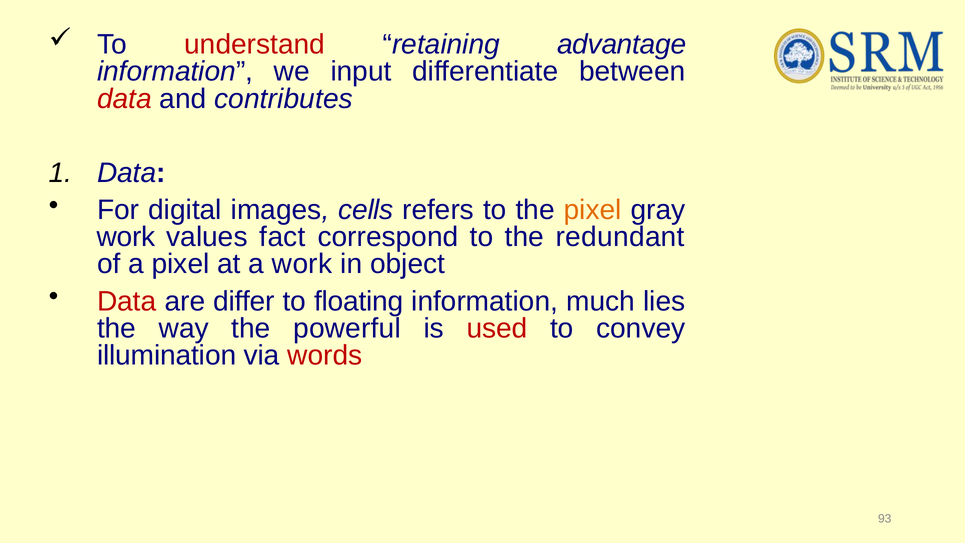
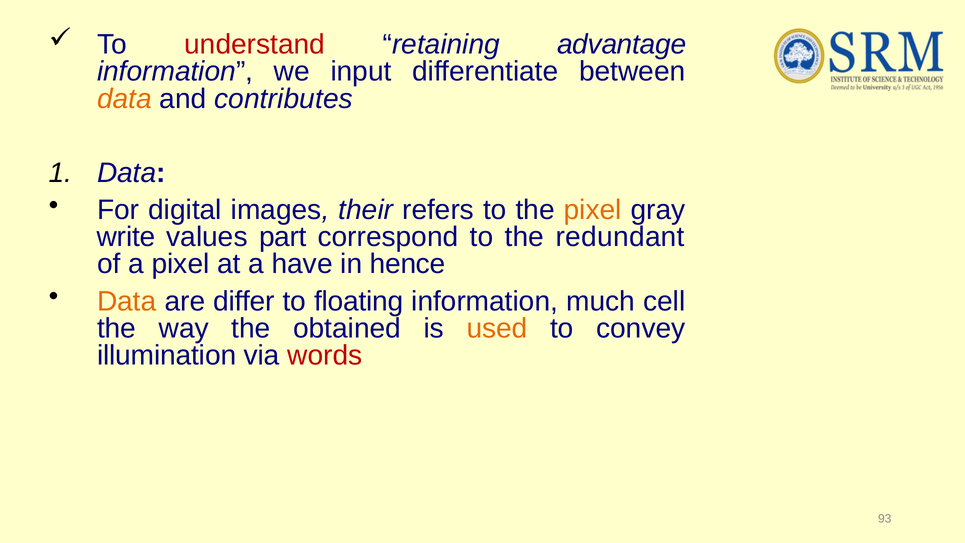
data at (124, 99) colour: red -> orange
cells: cells -> their
work at (126, 237): work -> write
fact: fact -> part
a work: work -> have
object: object -> hence
Data at (127, 301) colour: red -> orange
lies: lies -> cell
powerful: powerful -> obtained
used colour: red -> orange
